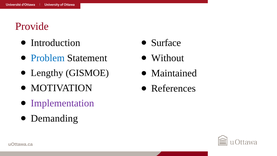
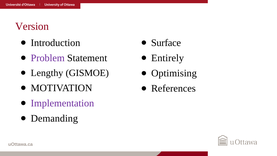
Provide: Provide -> Version
Problem colour: blue -> purple
Without: Without -> Entirely
Maintained: Maintained -> Optimising
